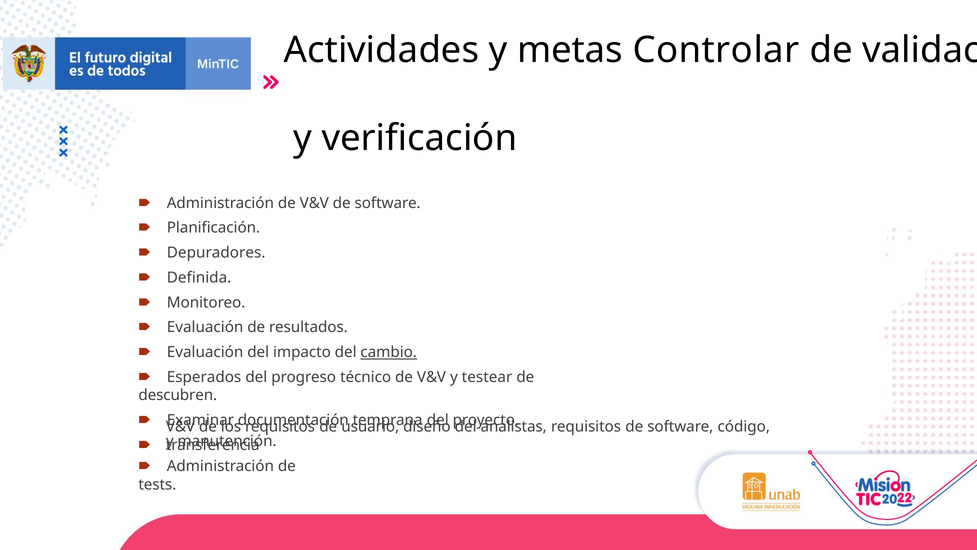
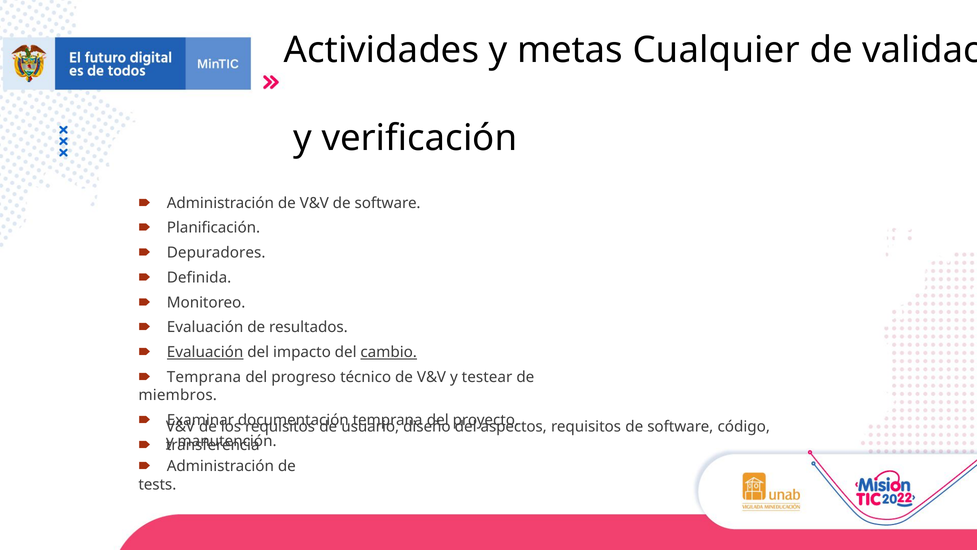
Controlar: Controlar -> Cualquier
Evaluación at (205, 352) underline: none -> present
Esperados at (204, 377): Esperados -> Temprana
descubren: descubren -> miembros
analistas: analistas -> aspectos
